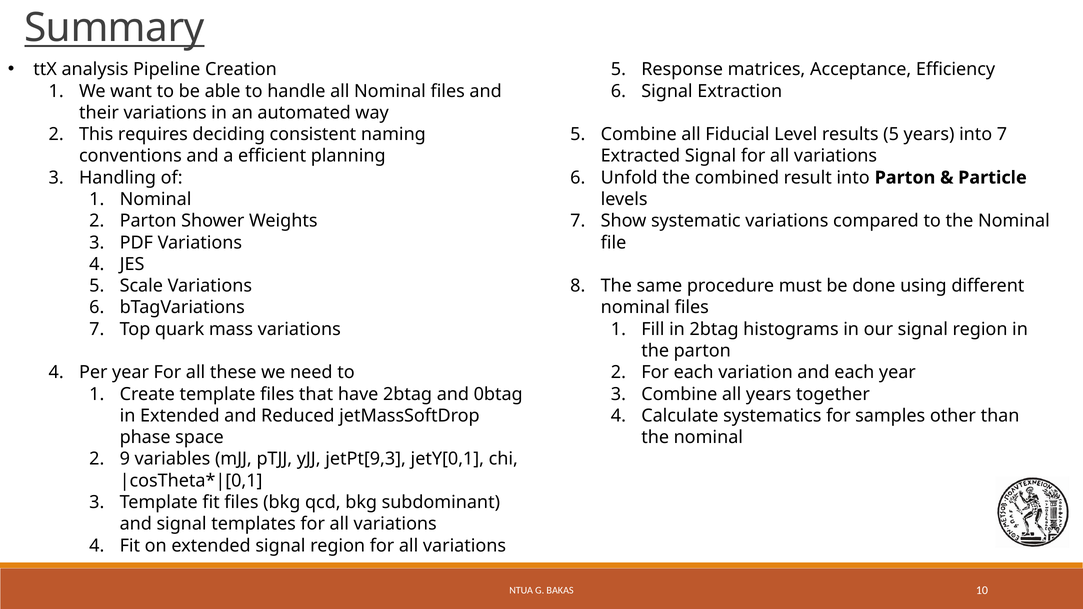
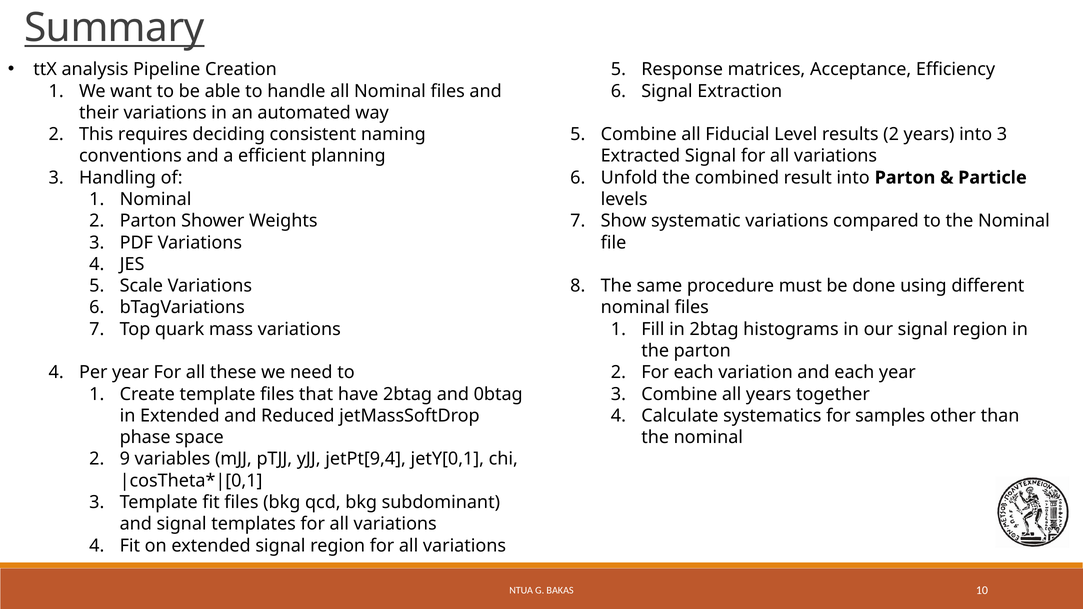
results 5: 5 -> 2
into 7: 7 -> 3
jetPt[9,3: jetPt[9,3 -> jetPt[9,4
